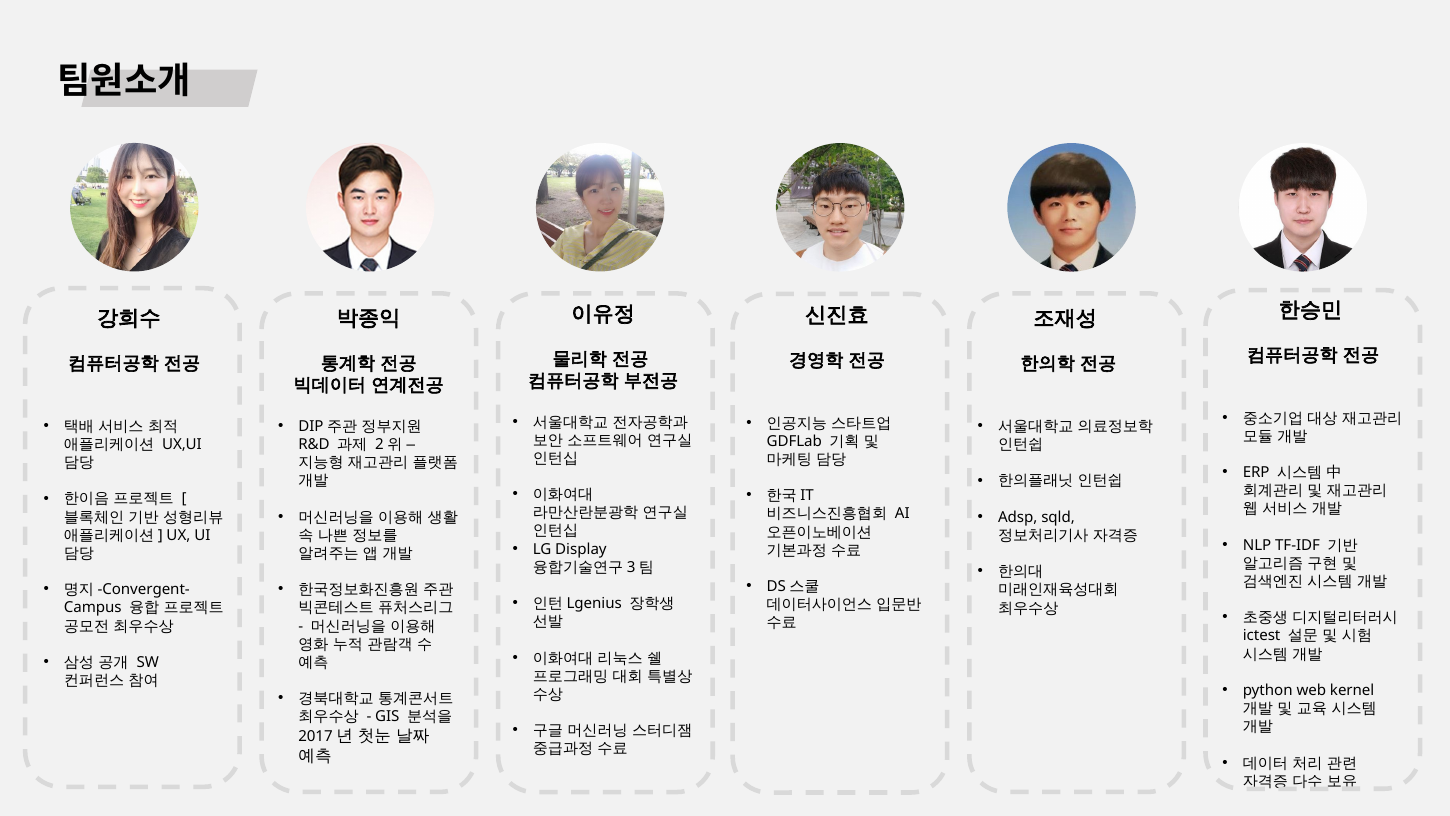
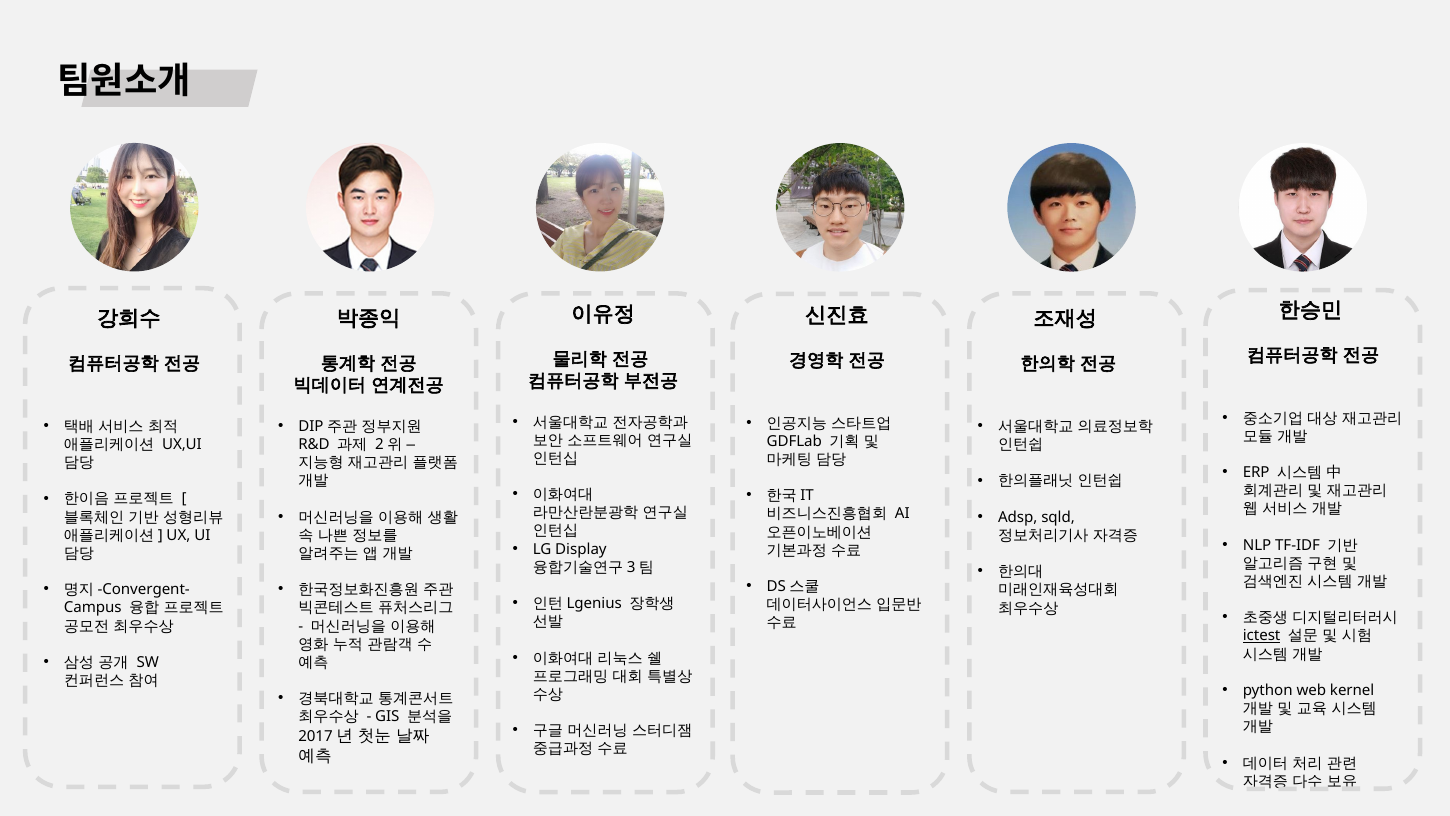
ictest underline: none -> present
